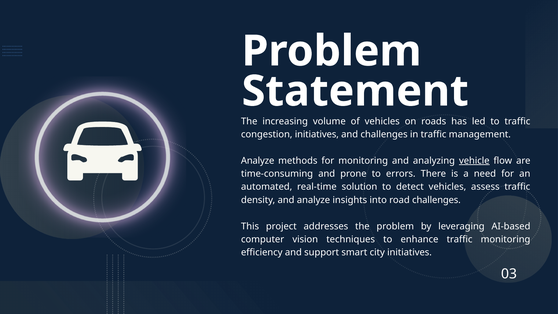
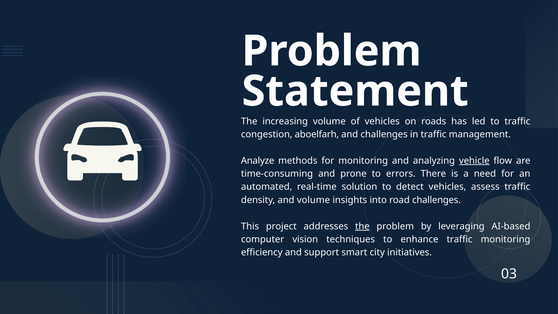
congestion initiatives: initiatives -> aboelfarh
and analyze: analyze -> volume
the at (362, 226) underline: none -> present
